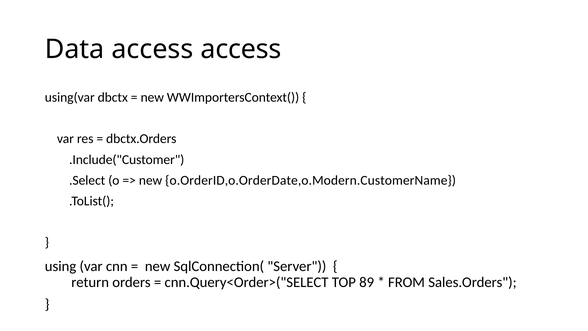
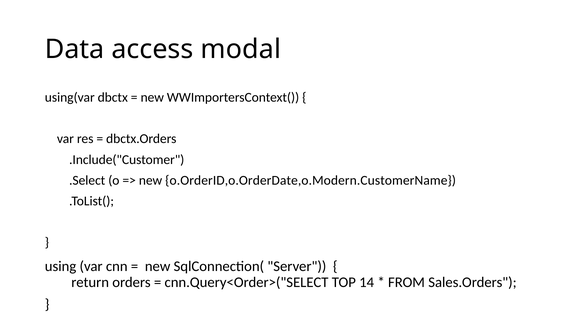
access access: access -> modal
89: 89 -> 14
